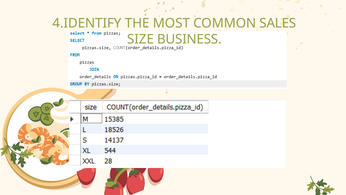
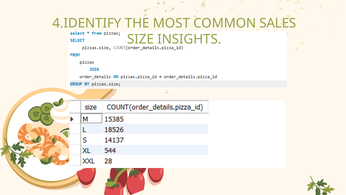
BUSINESS: BUSINESS -> INSIGHTS
